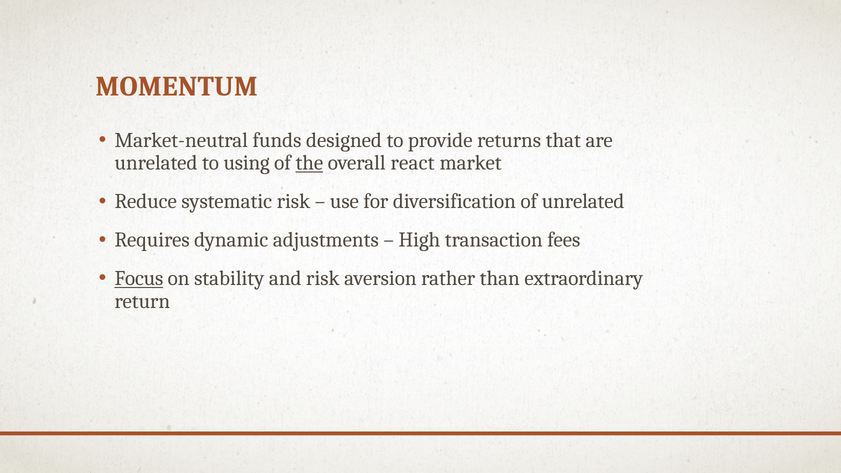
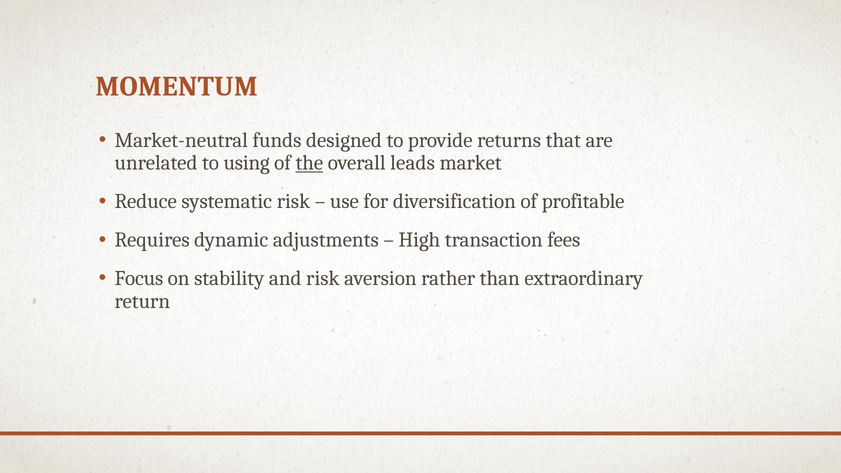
react: react -> leads
of unrelated: unrelated -> profitable
Focus underline: present -> none
